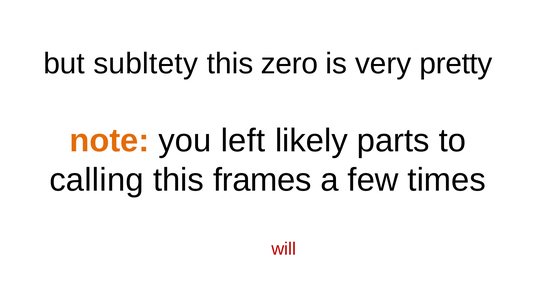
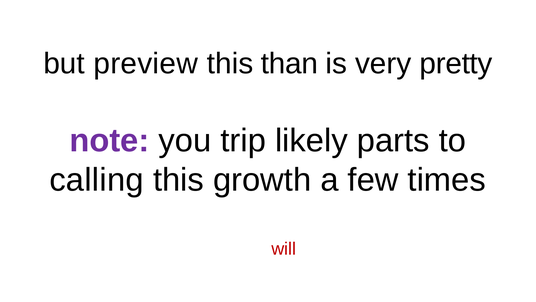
subltety: subltety -> preview
zero: zero -> than
note colour: orange -> purple
left: left -> trip
frames: frames -> growth
